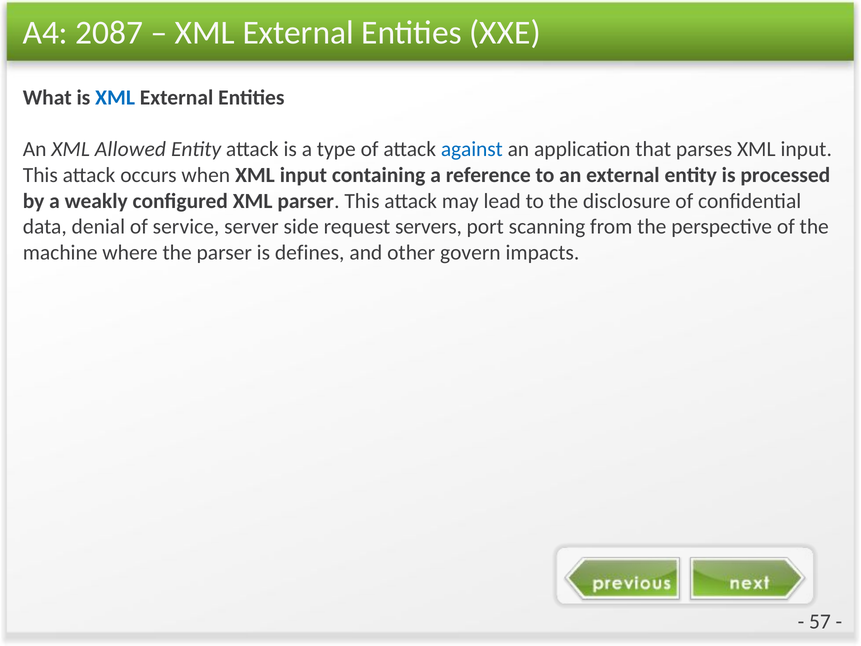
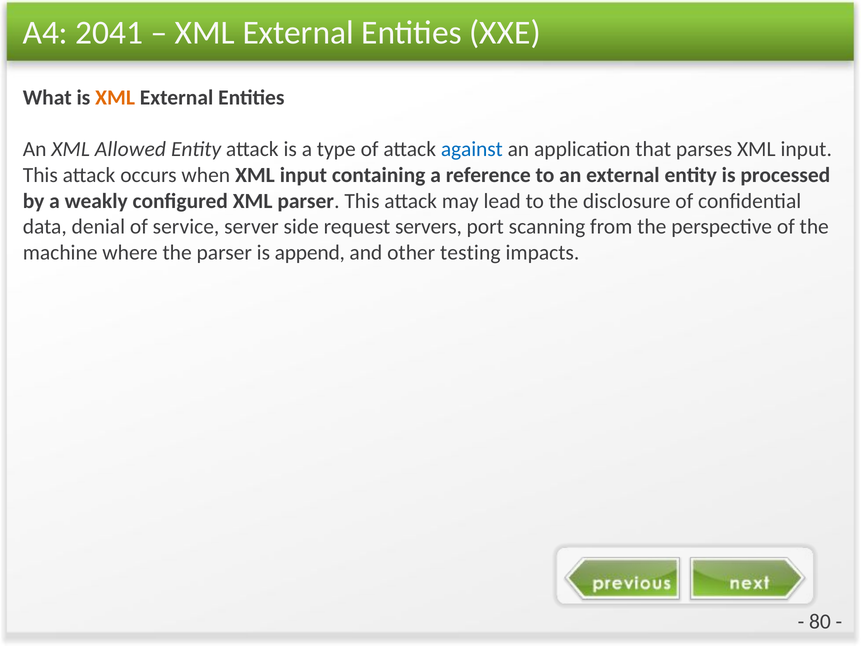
2087: 2087 -> 2041
XML at (115, 98) colour: blue -> orange
defines: defines -> append
govern: govern -> testing
57: 57 -> 80
